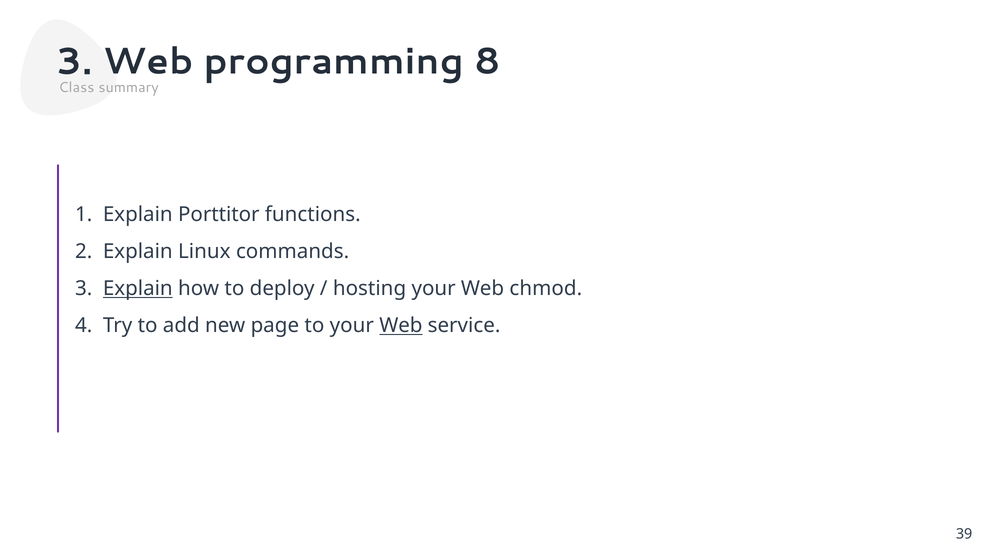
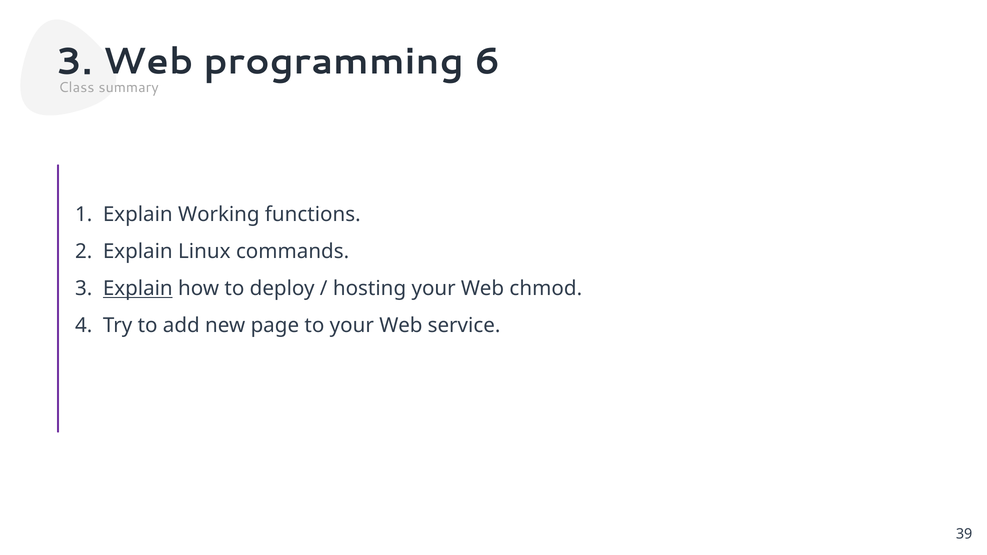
8: 8 -> 6
Porttitor: Porttitor -> Working
Web at (401, 326) underline: present -> none
